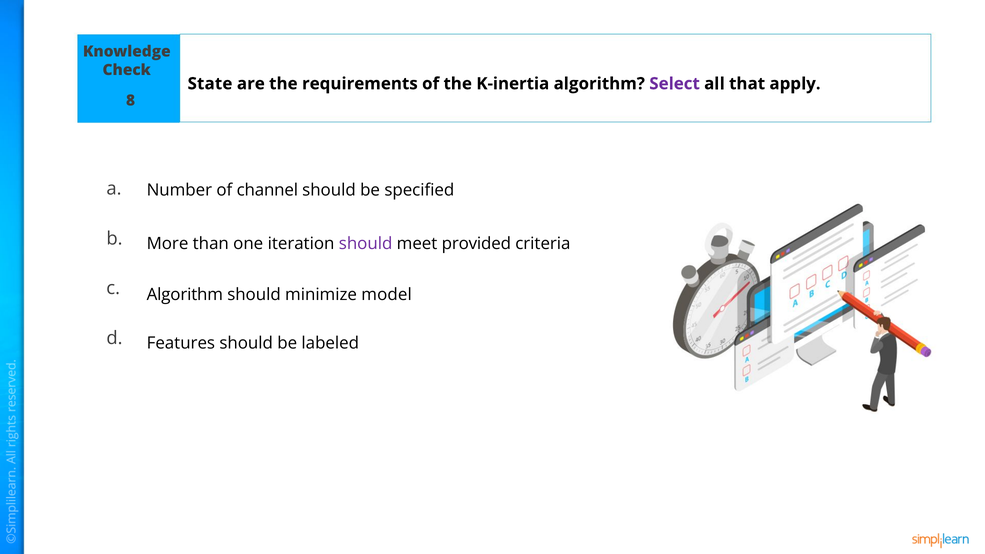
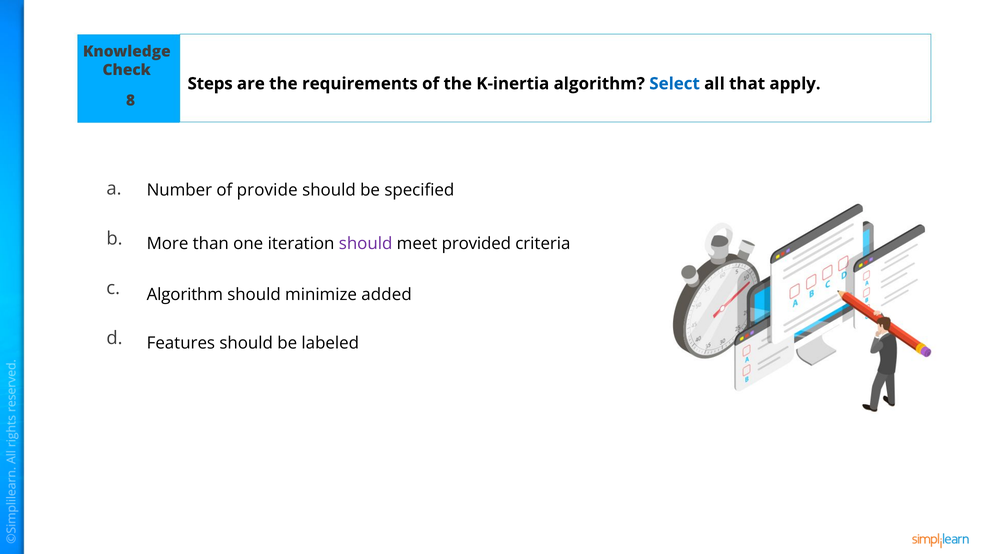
State: State -> Steps
Select colour: purple -> blue
channel: channel -> provide
model: model -> added
